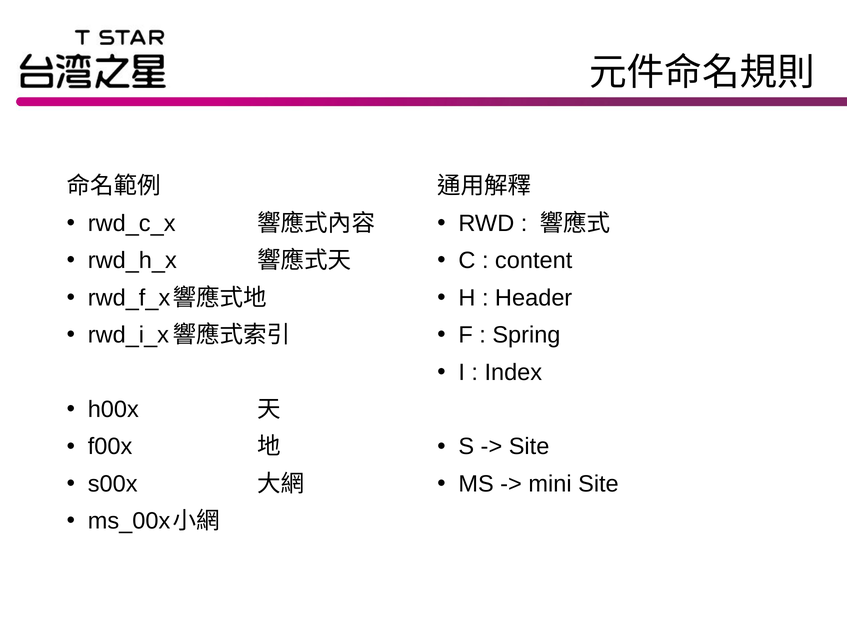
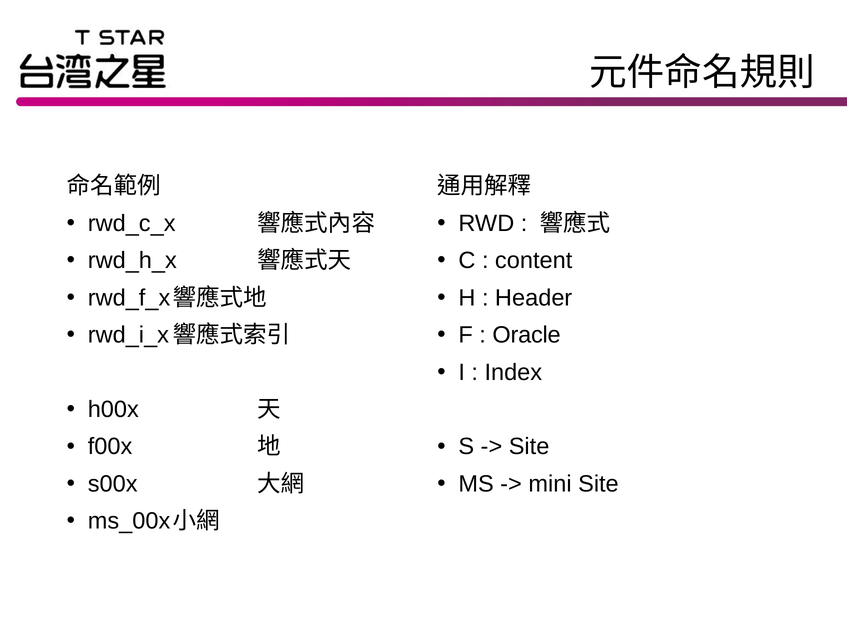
Spring: Spring -> Oracle
